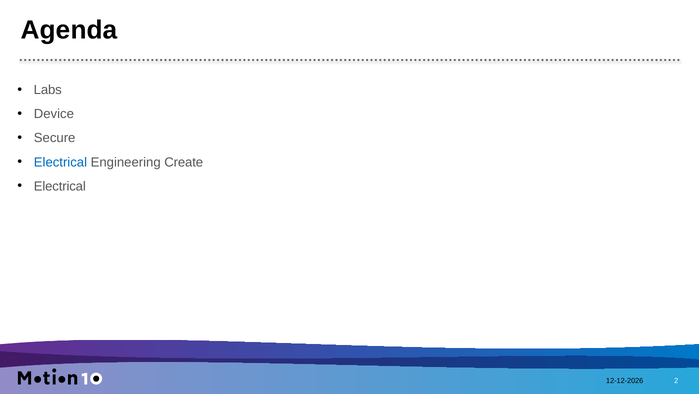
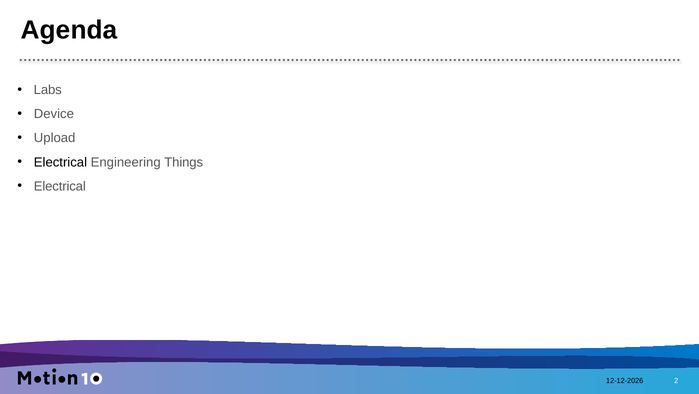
Secure: Secure -> Upload
Electrical at (60, 162) colour: blue -> black
Create: Create -> Things
